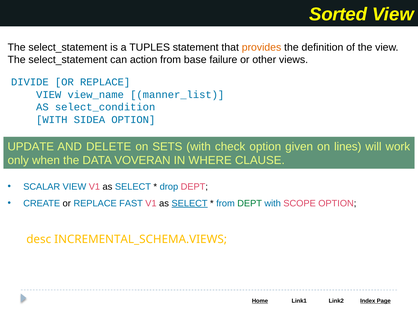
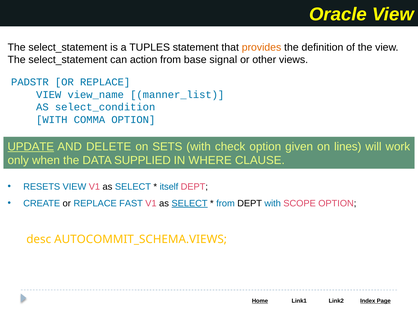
Sorted: Sorted -> Oracle
failure: failure -> signal
DIVIDE: DIVIDE -> PADSTR
SIDEA: SIDEA -> COMMA
UPDATE underline: none -> present
VOVERAN: VOVERAN -> SUPPLIED
SCALAR: SCALAR -> RESETS
drop: drop -> itself
DEPT at (250, 204) colour: green -> black
INCREMENTAL_SCHEMA.VIEWS: INCREMENTAL_SCHEMA.VIEWS -> AUTOCOMMIT_SCHEMA.VIEWS
